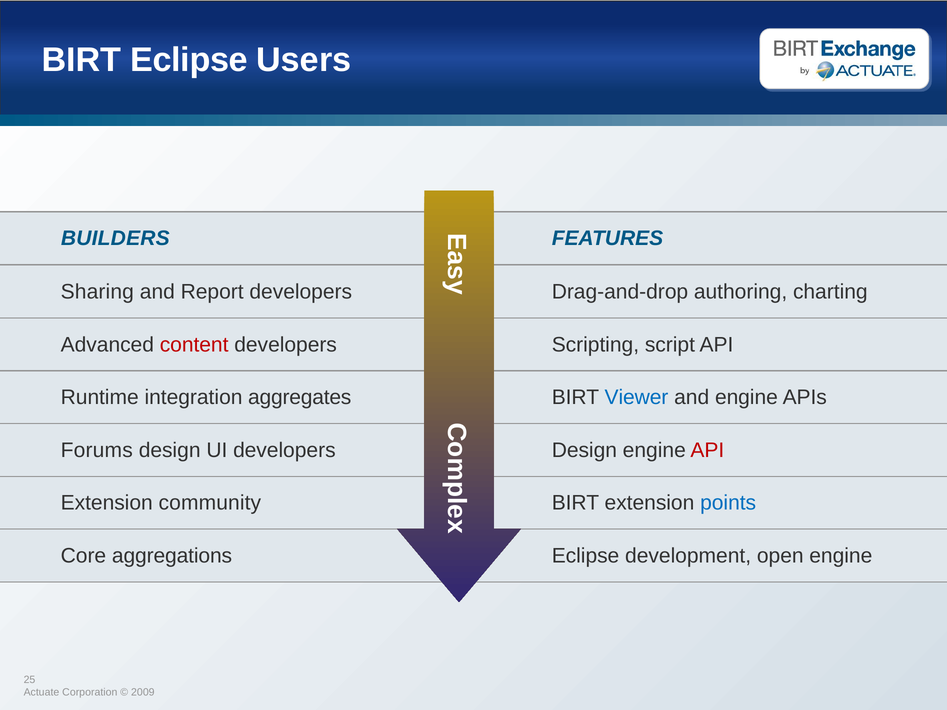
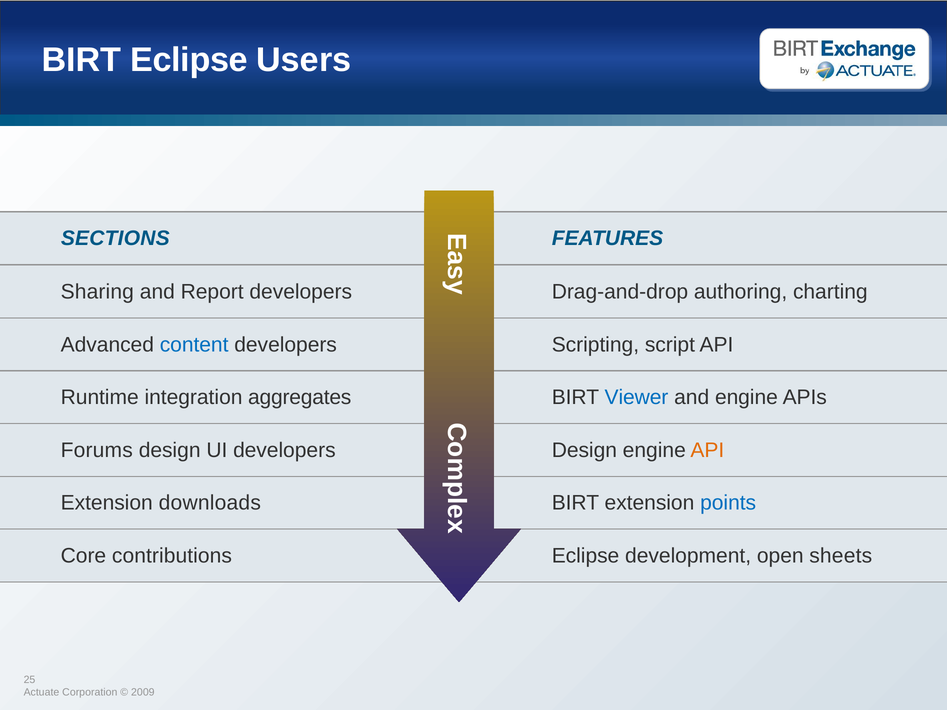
BUILDERS: BUILDERS -> SECTIONS
content colour: red -> blue
API at (707, 450) colour: red -> orange
community: community -> downloads
aggregations: aggregations -> contributions
open engine: engine -> sheets
